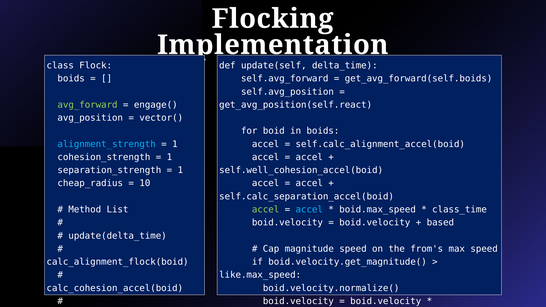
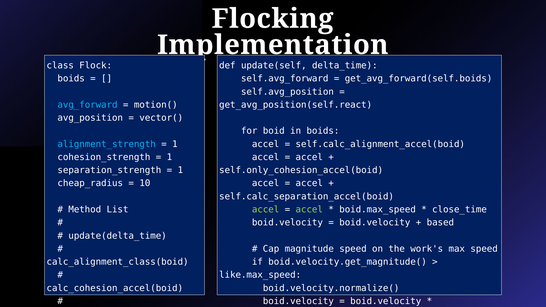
avg_forward colour: light green -> light blue
engage(: engage( -> motion(
self.well_cohesion_accel(boid: self.well_cohesion_accel(boid -> self.only_cohesion_accel(boid
accel at (309, 210) colour: light blue -> light green
class_time: class_time -> close_time
from's: from's -> work's
calc_alignment_flock(boid: calc_alignment_flock(boid -> calc_alignment_class(boid
